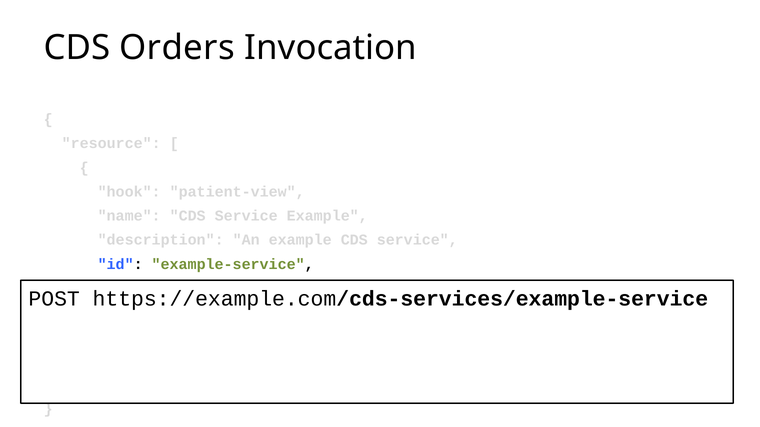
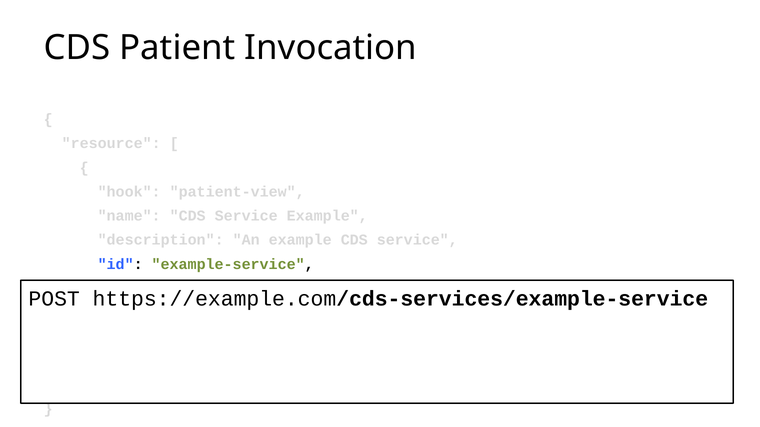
Orders: Orders -> Patient
